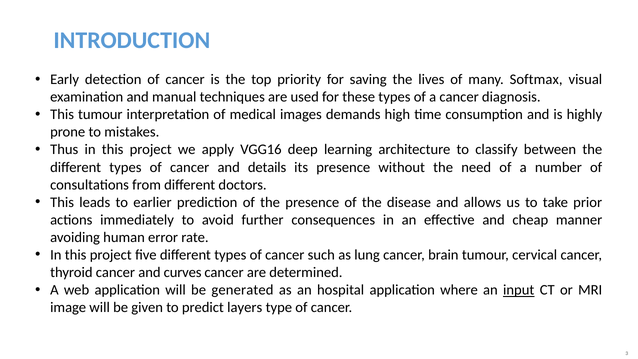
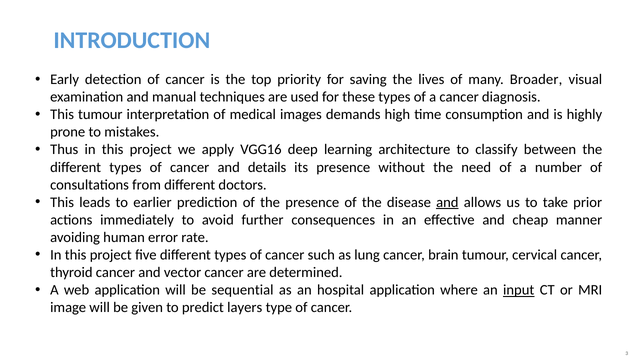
Softmax: Softmax -> Broader
and at (447, 202) underline: none -> present
curves: curves -> vector
generated: generated -> sequential
